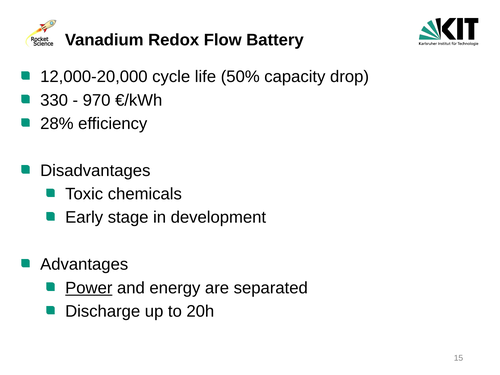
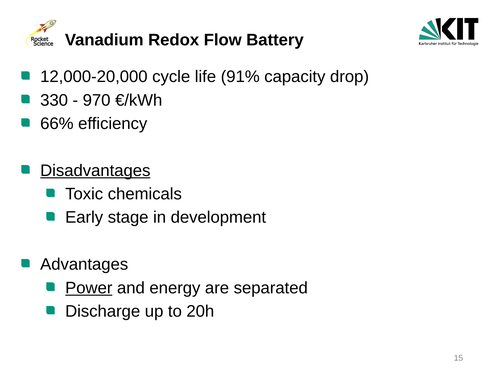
50%: 50% -> 91%
28%: 28% -> 66%
Disadvantages underline: none -> present
